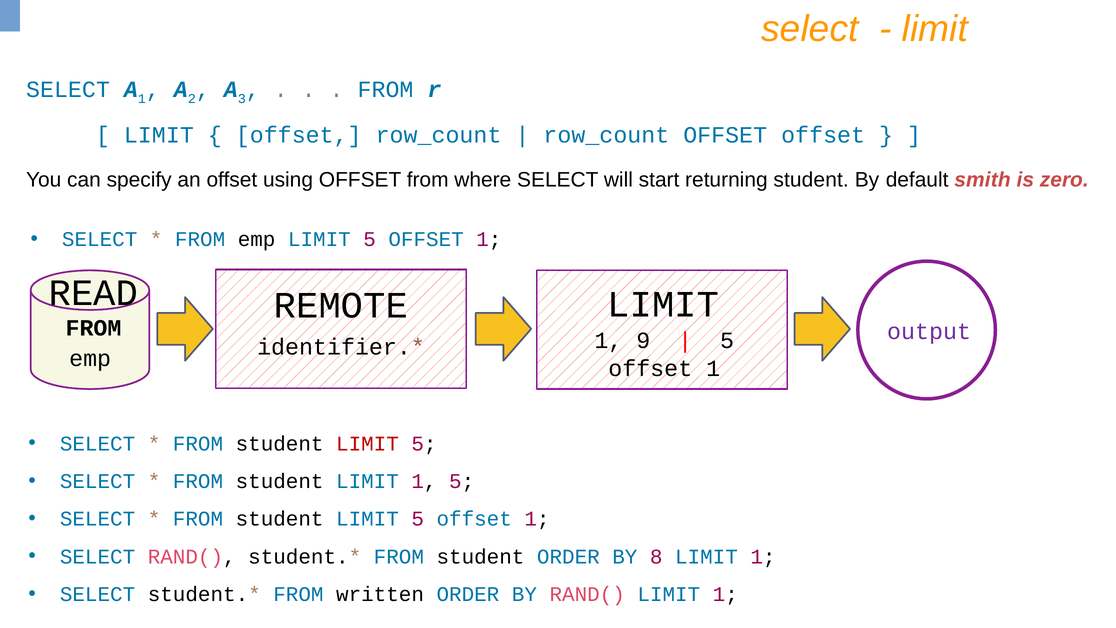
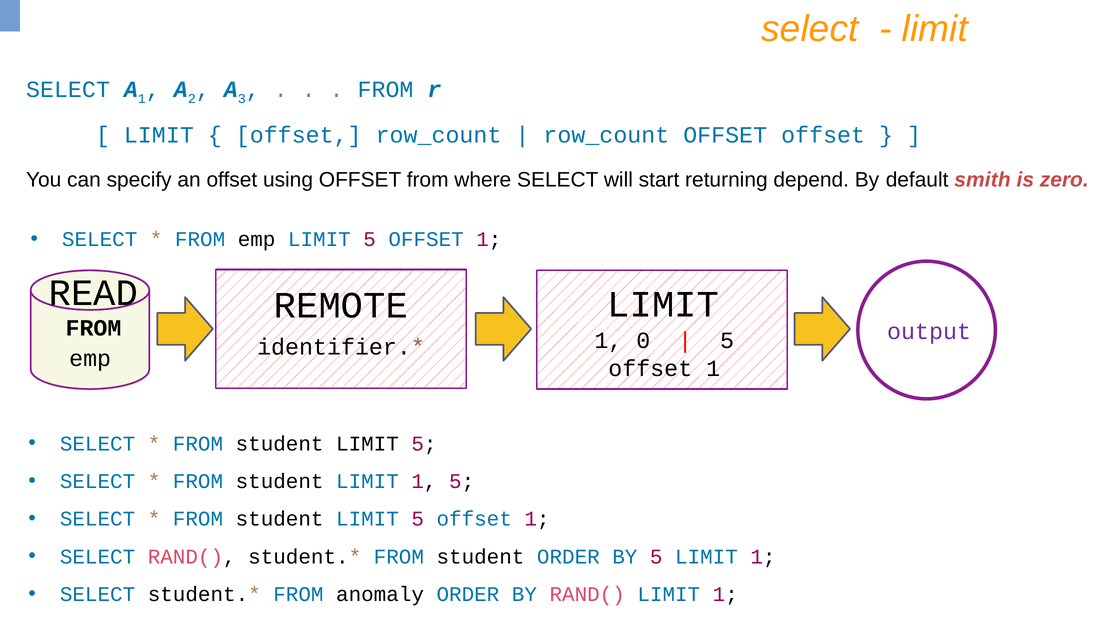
returning student: student -> depend
9: 9 -> 0
LIMIT at (367, 443) colour: red -> black
BY 8: 8 -> 5
written: written -> anomaly
